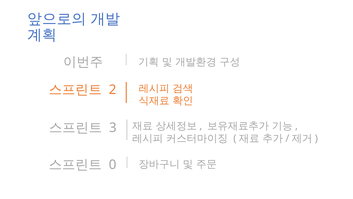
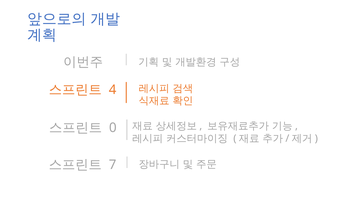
2: 2 -> 4
3: 3 -> 0
0: 0 -> 7
